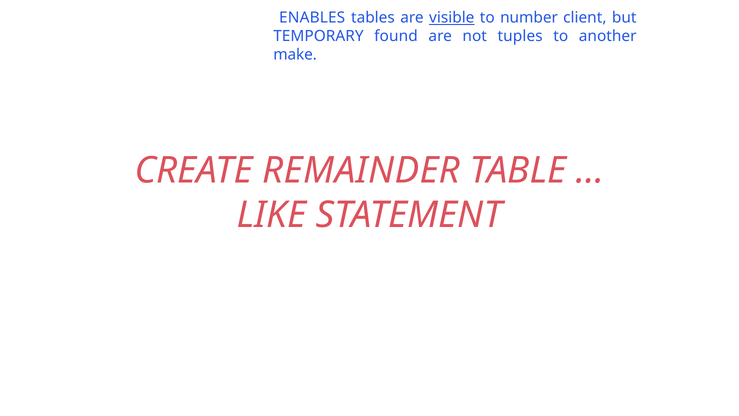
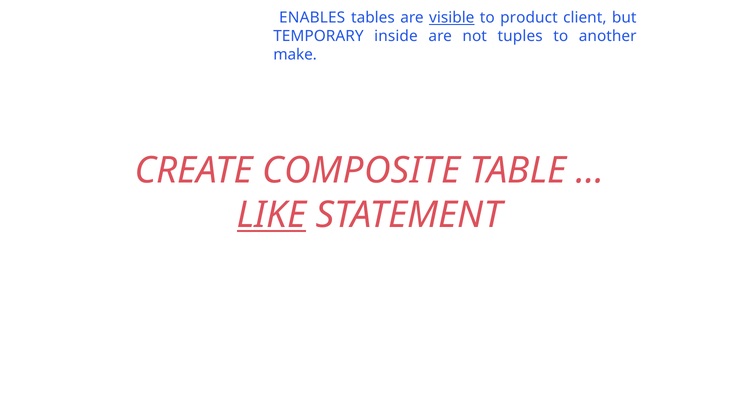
number: number -> product
found: found -> inside
REMAINDER: REMAINDER -> COMPOSITE
LIKE underline: none -> present
